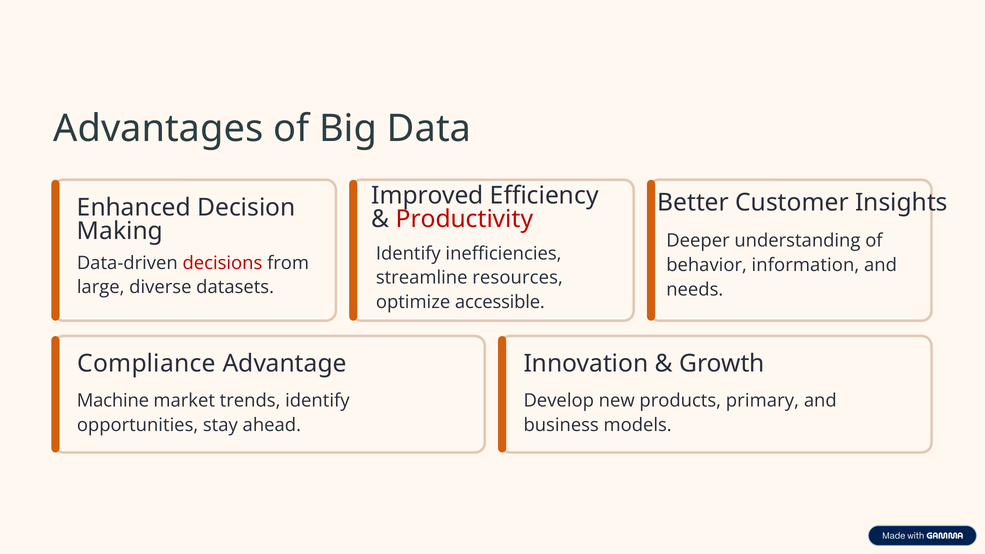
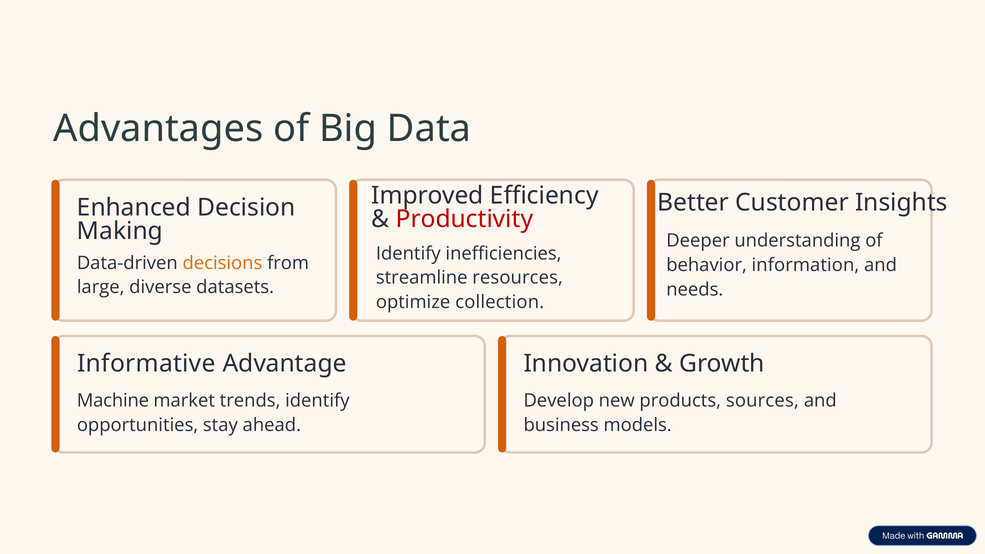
decisions colour: red -> orange
accessible: accessible -> collection
Compliance: Compliance -> Informative
primary: primary -> sources
